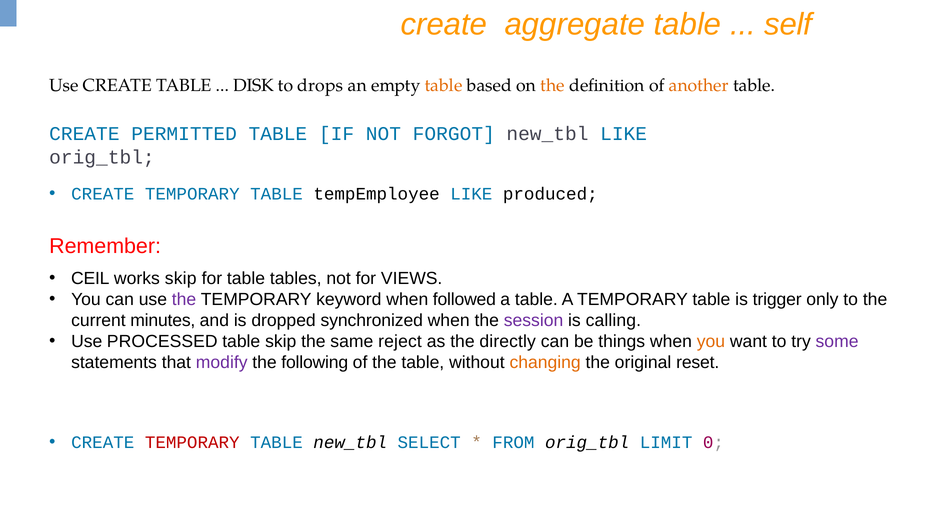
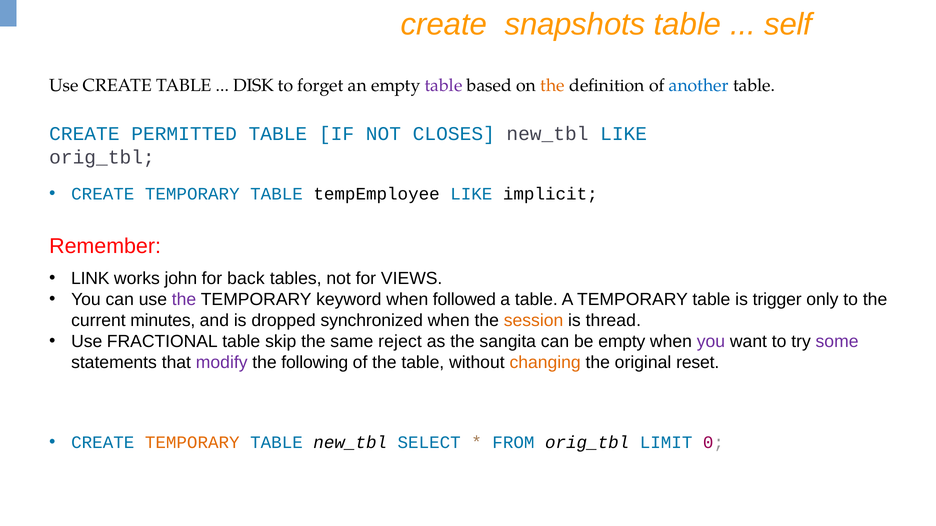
aggregate: aggregate -> snapshots
drops: drops -> forget
table at (444, 86) colour: orange -> purple
another colour: orange -> blue
FORGOT: FORGOT -> CLOSES
produced: produced -> implicit
CEIL: CEIL -> LINK
works skip: skip -> john
for table: table -> back
session colour: purple -> orange
calling: calling -> thread
PROCESSED: PROCESSED -> FRACTIONAL
directly: directly -> sangita
be things: things -> empty
you at (711, 342) colour: orange -> purple
TEMPORARY at (192, 443) colour: red -> orange
